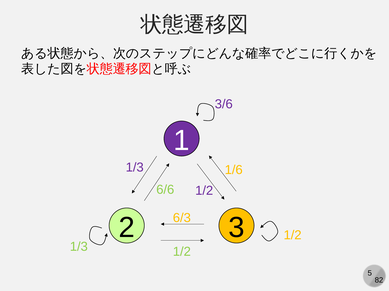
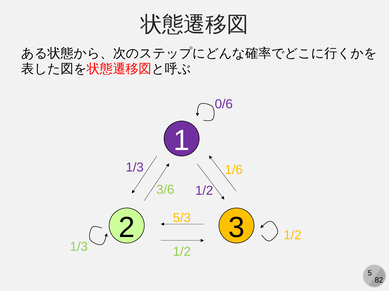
3/6: 3/6 -> 0/6
6/6: 6/6 -> 3/6
6/3: 6/3 -> 5/3
